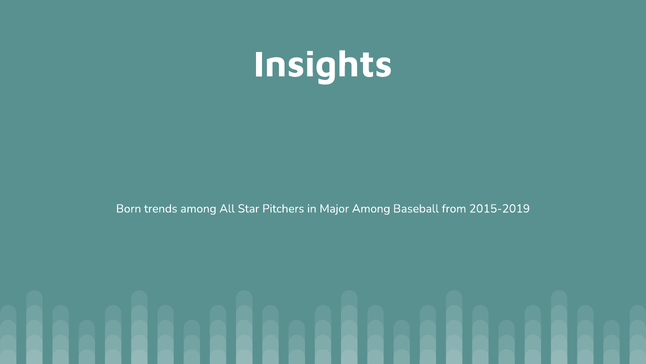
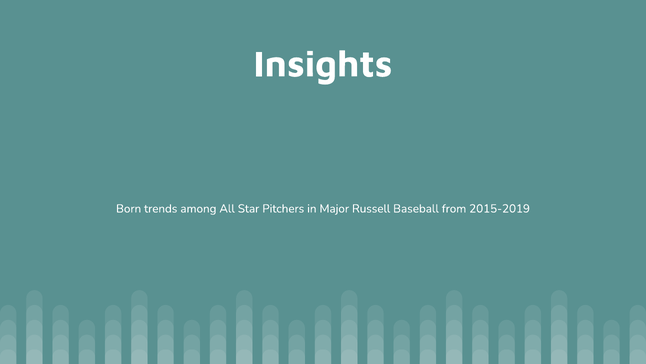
Major Among: Among -> Russell
